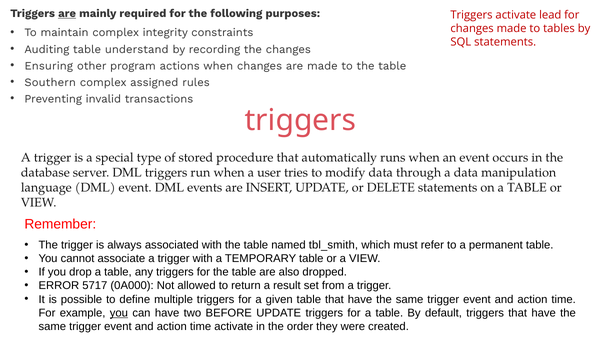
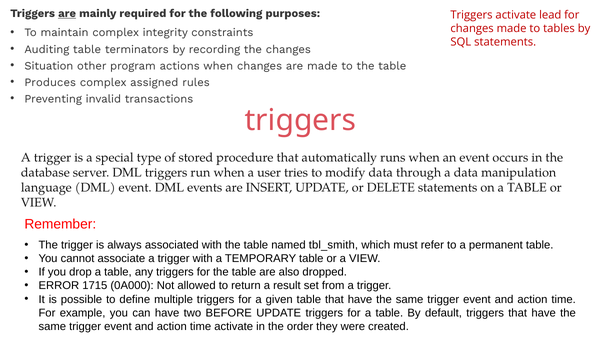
understand: understand -> terminators
Ensuring: Ensuring -> Situation
Southern: Southern -> Produces
5717: 5717 -> 1715
you at (119, 313) underline: present -> none
